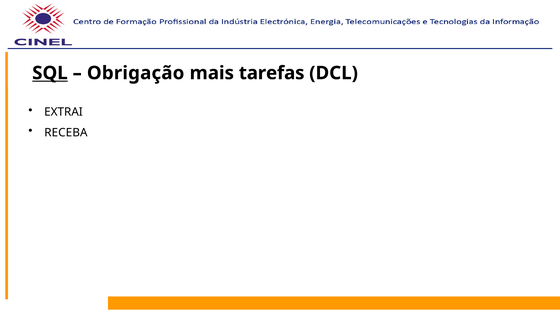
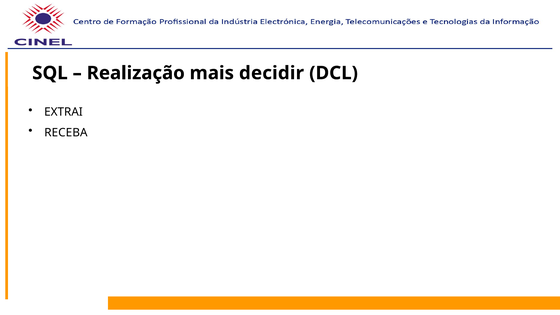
SQL underline: present -> none
Obrigação: Obrigação -> Realização
tarefas: tarefas -> decidir
